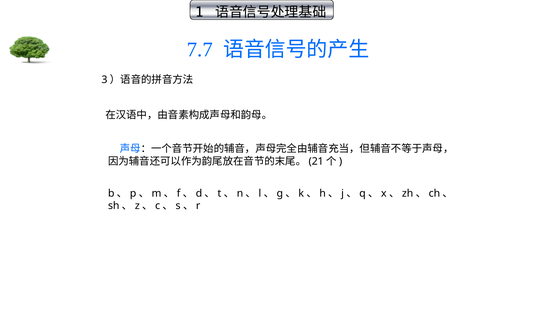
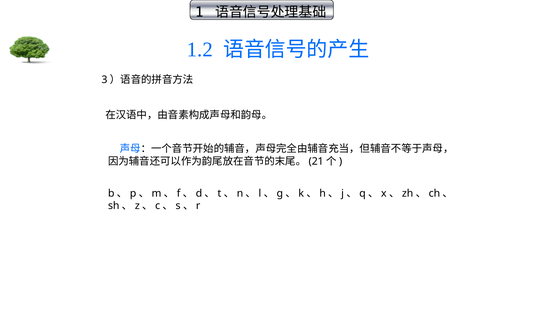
7.7: 7.7 -> 1.2
